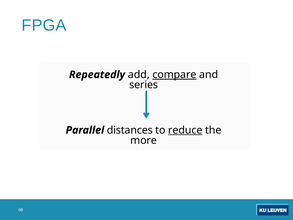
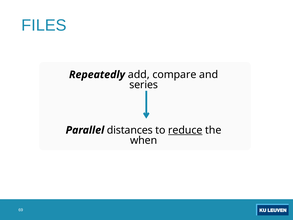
FPGA: FPGA -> FILES
compare underline: present -> none
more: more -> when
